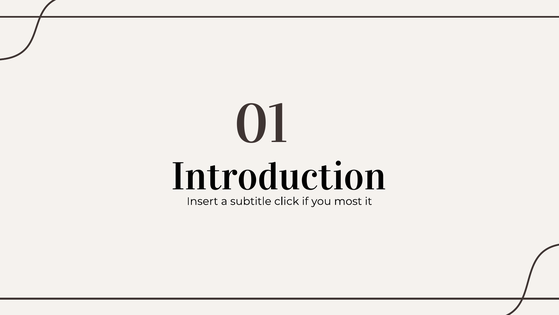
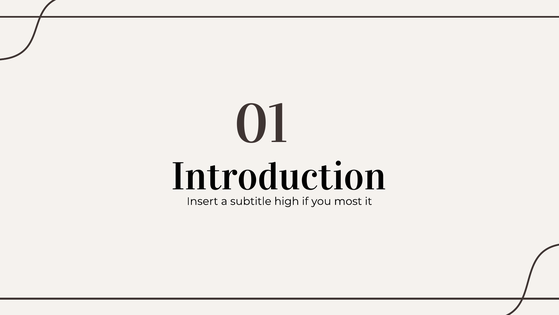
click: click -> high
